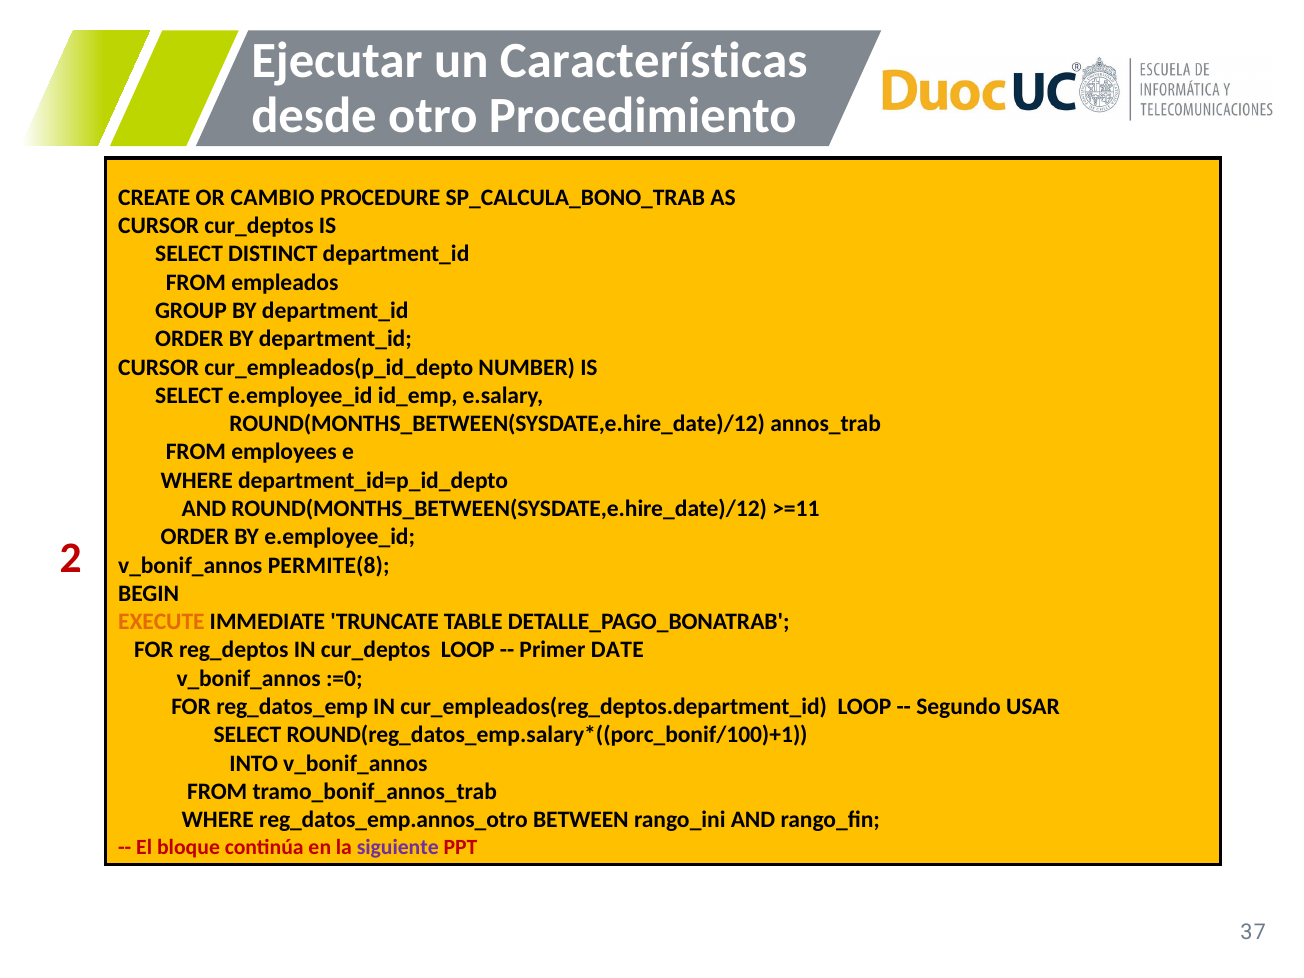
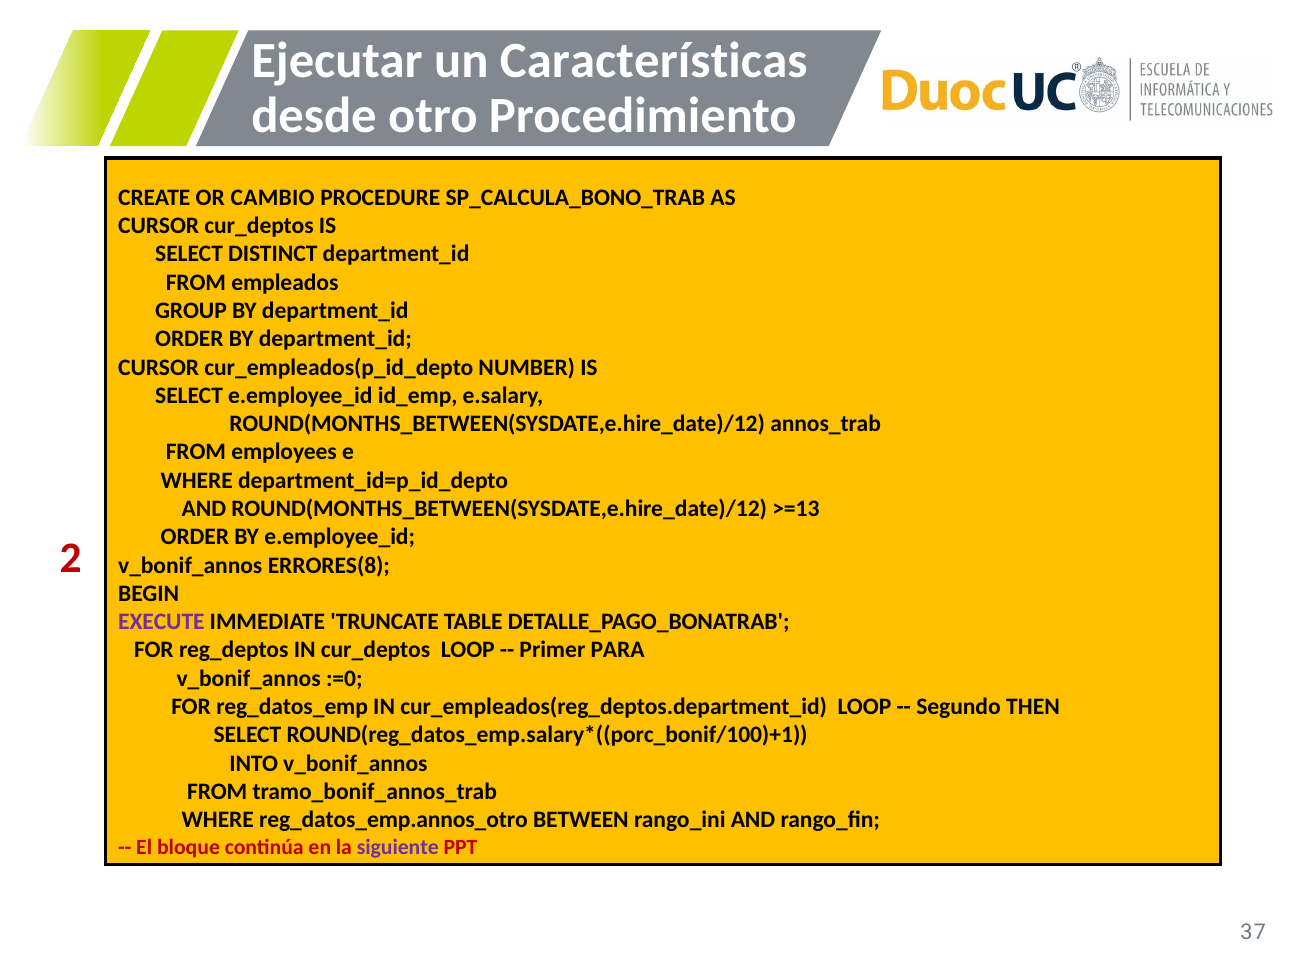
>=11: >=11 -> >=13
PERMITE(8: PERMITE(8 -> ERRORES(8
EXECUTE colour: orange -> purple
DATE: DATE -> PARA
USAR: USAR -> THEN
